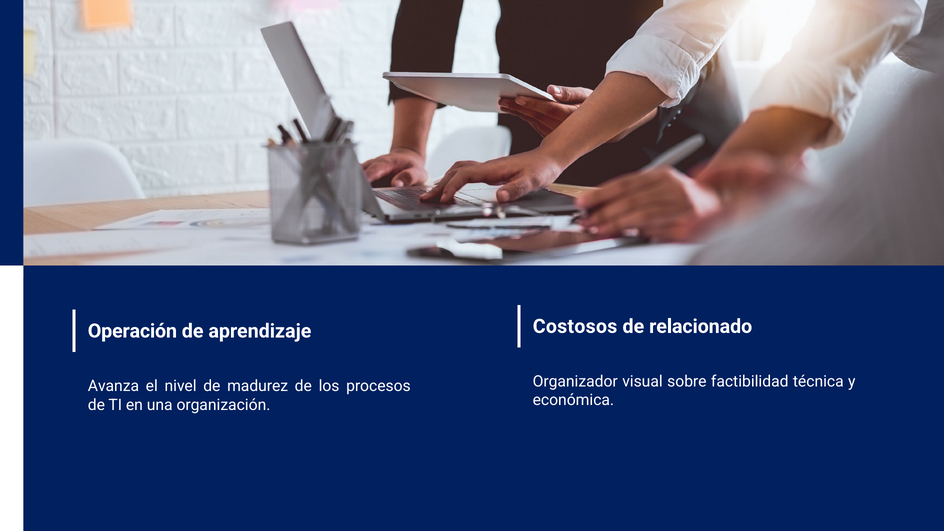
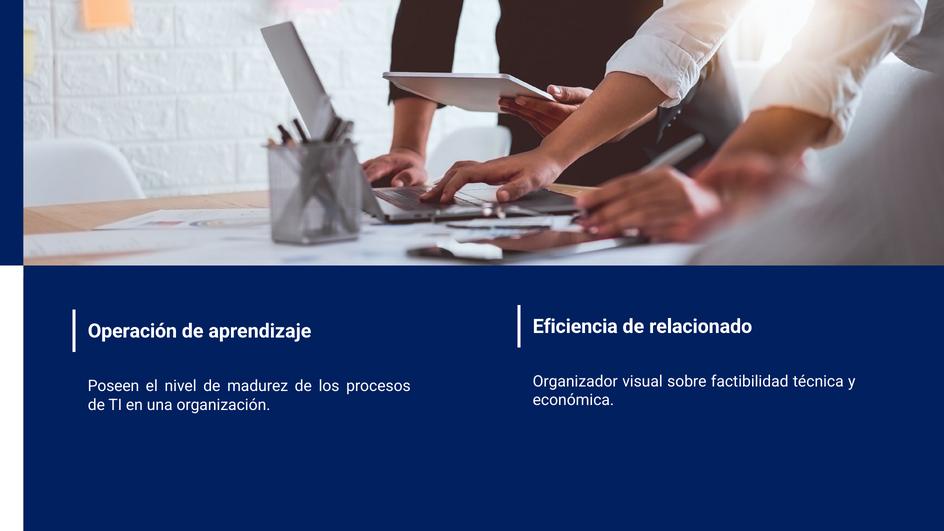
Costosos: Costosos -> Eficiencia
Avanza: Avanza -> Poseen
